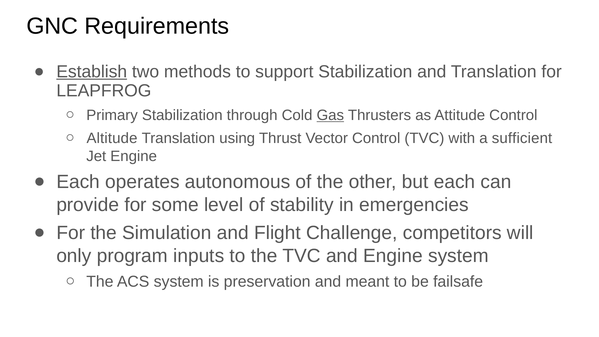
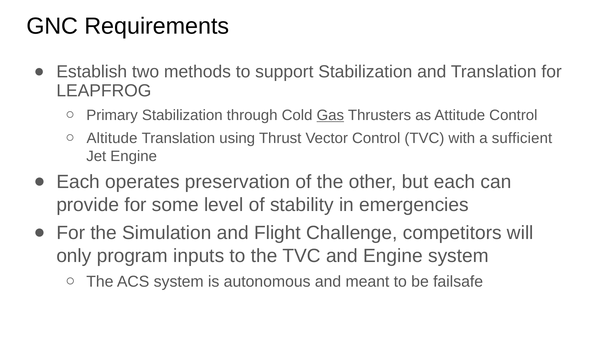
Establish underline: present -> none
autonomous: autonomous -> preservation
preservation: preservation -> autonomous
